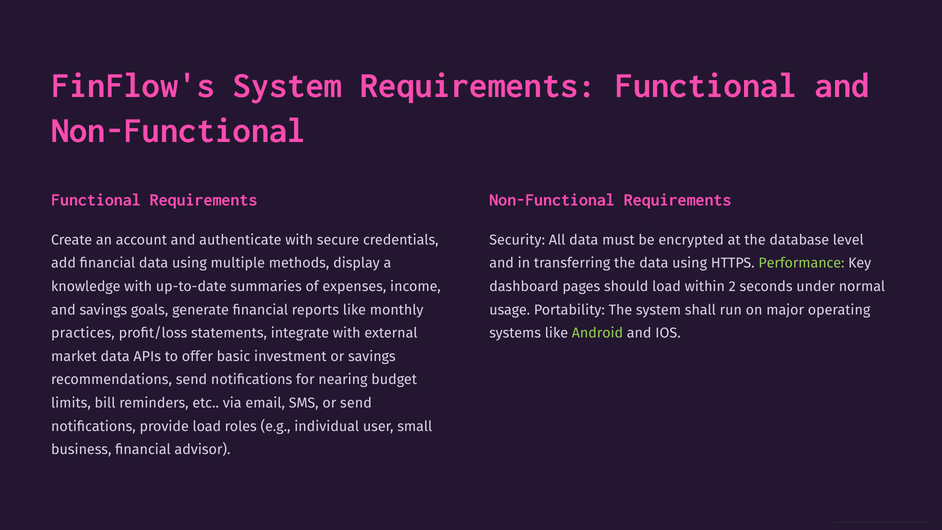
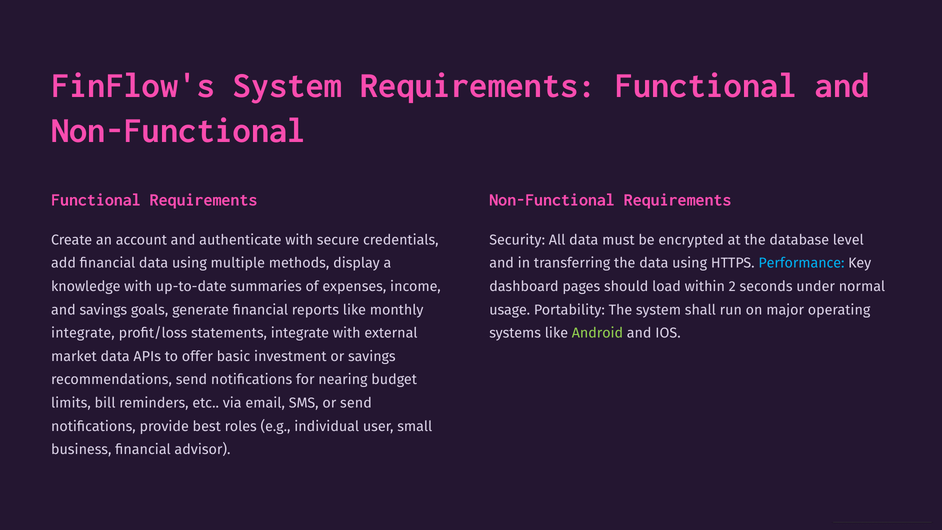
Performance colour: light green -> light blue
practices at (83, 333): practices -> integrate
provide load: load -> best
